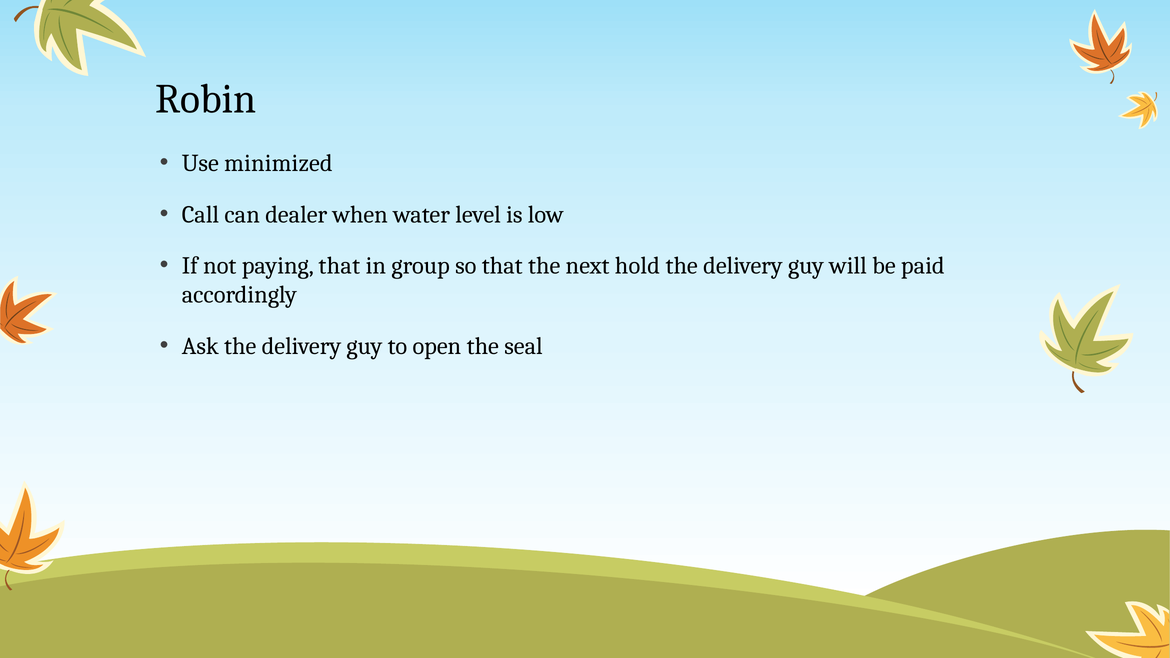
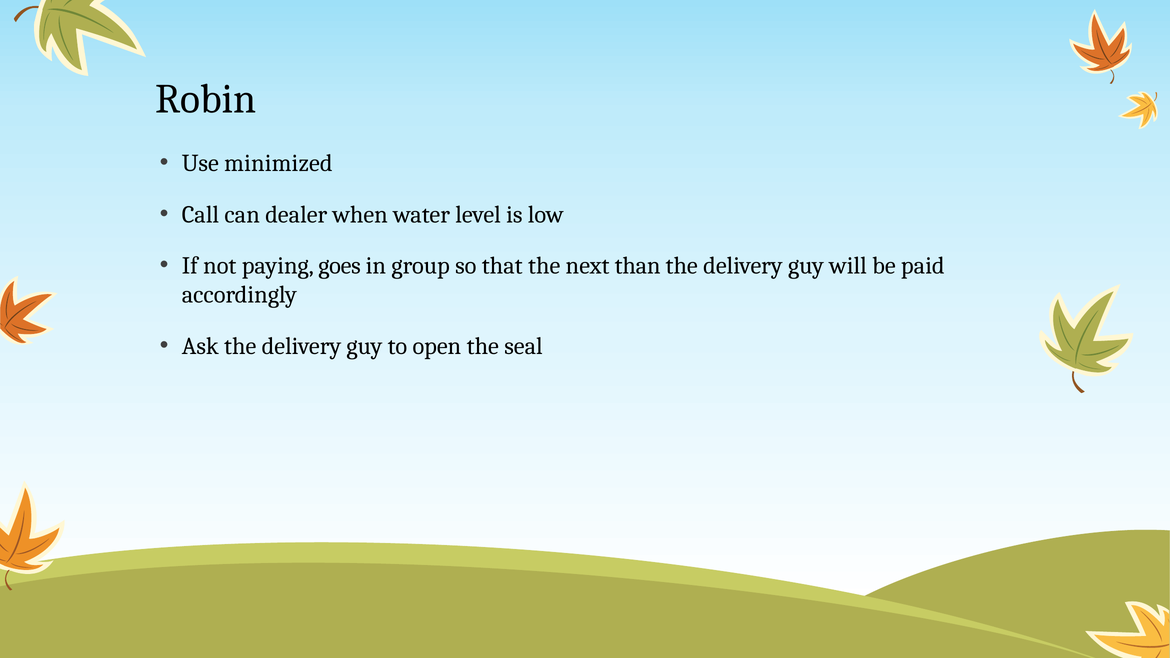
paying that: that -> goes
hold: hold -> than
